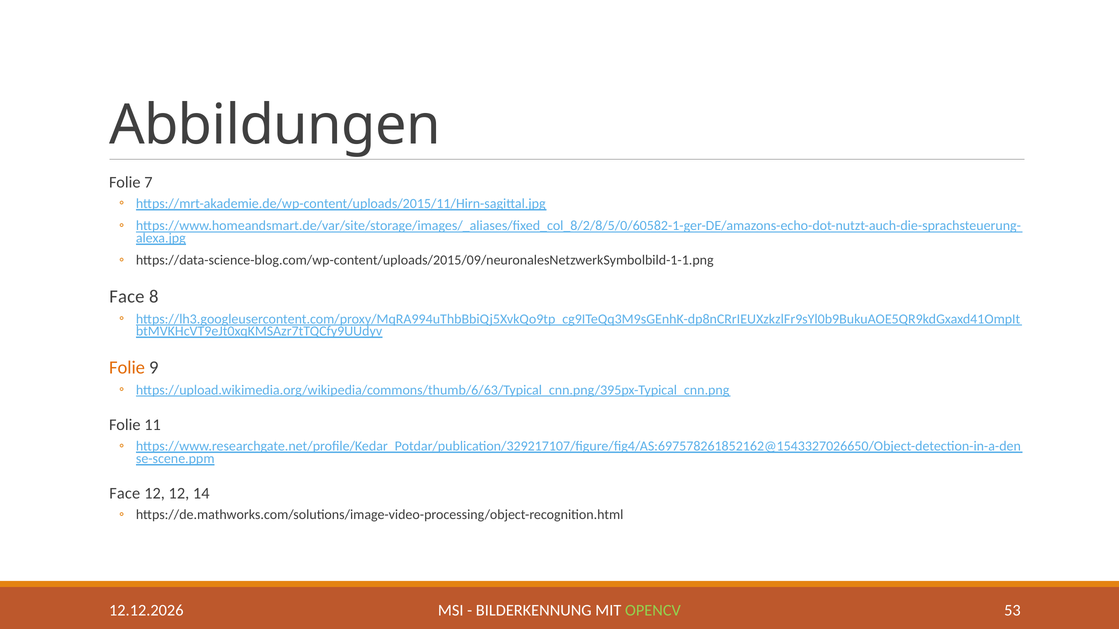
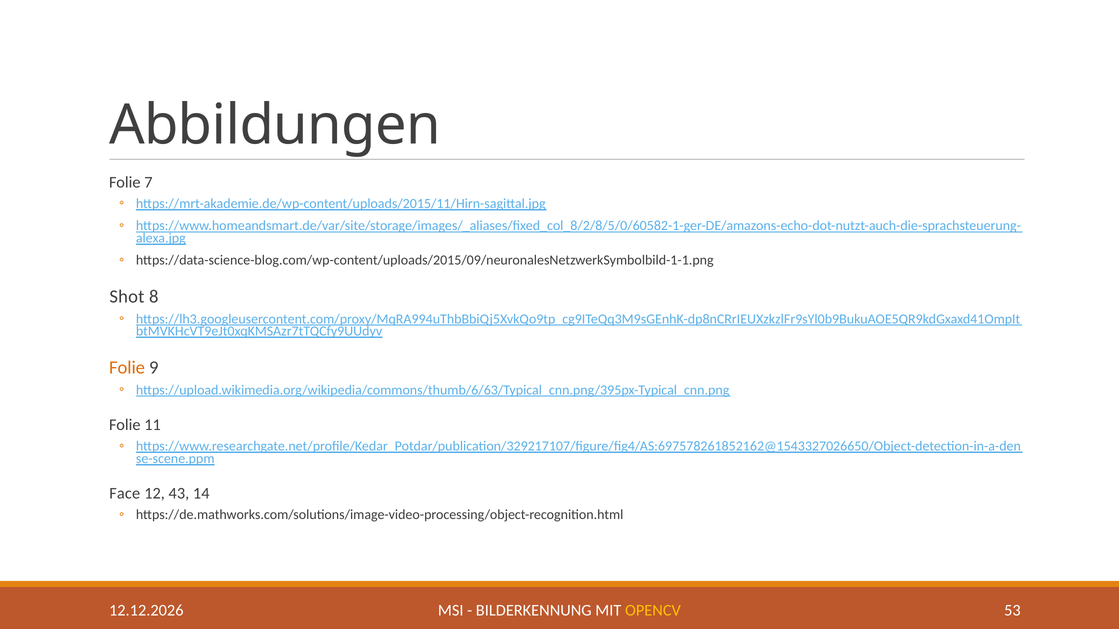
Face at (127, 297): Face -> Shot
12 12: 12 -> 43
OPENCV colour: light green -> yellow
